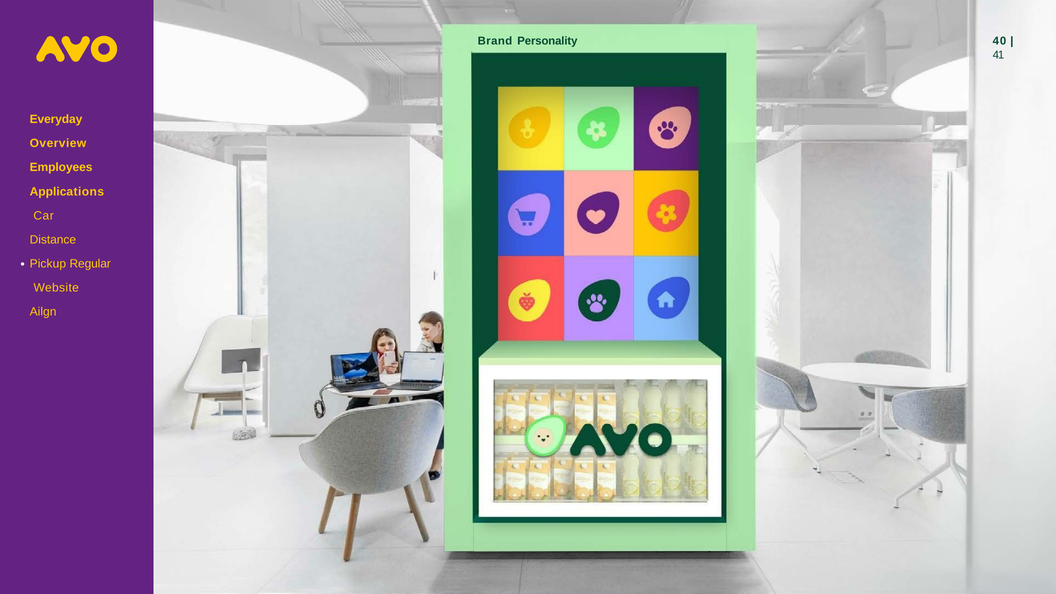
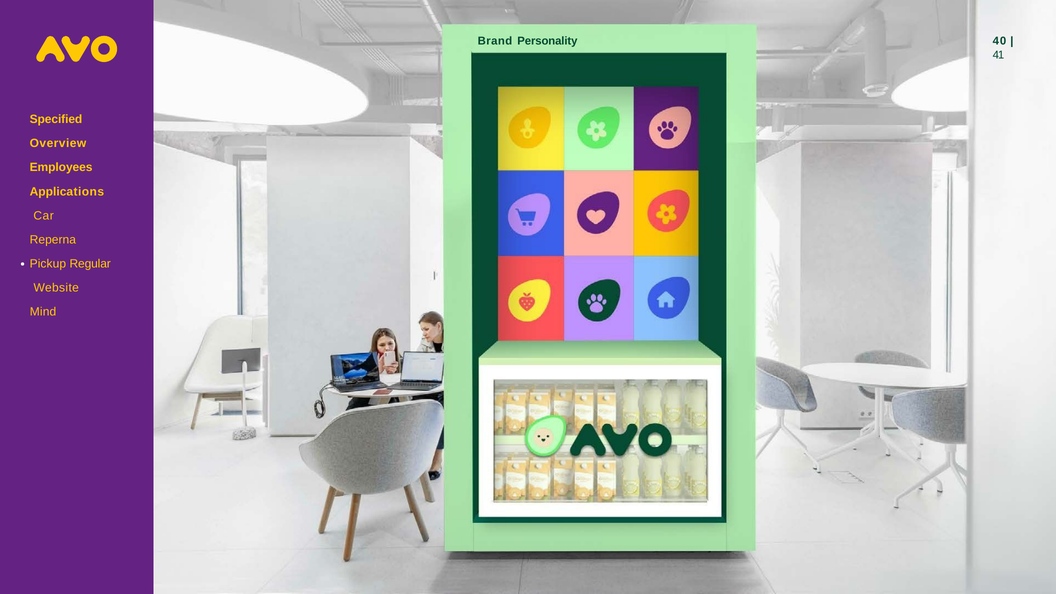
Everyday: Everyday -> Specified
Distance: Distance -> Reperna
Ailgn: Ailgn -> Mind
